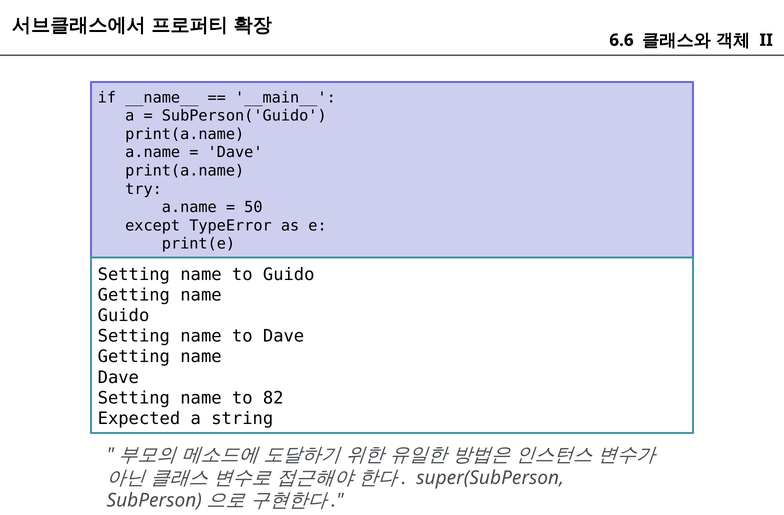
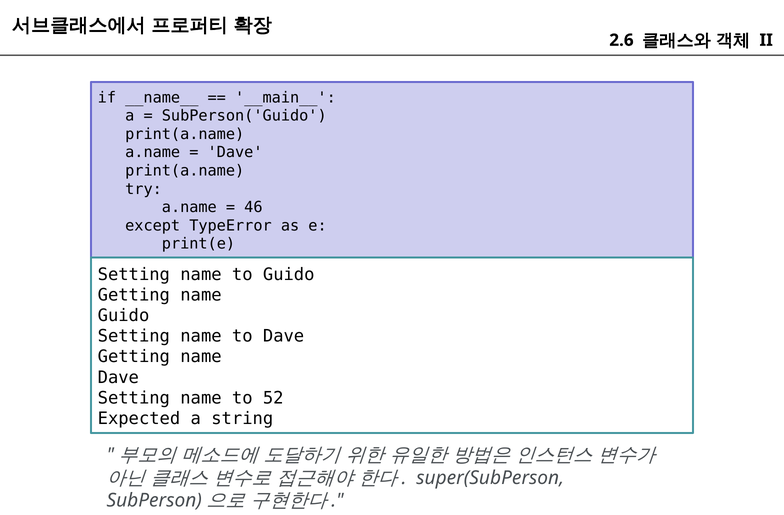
6.6: 6.6 -> 2.6
50: 50 -> 46
82: 82 -> 52
